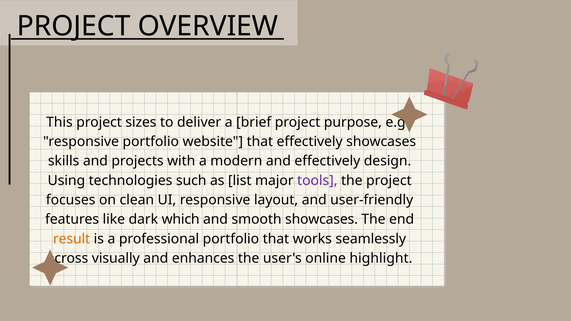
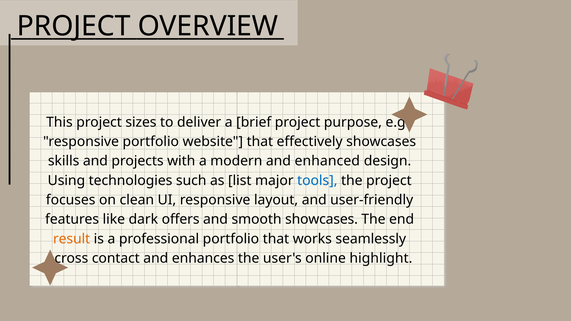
and effectively: effectively -> enhanced
tools colour: purple -> blue
which: which -> offers
visually: visually -> contact
